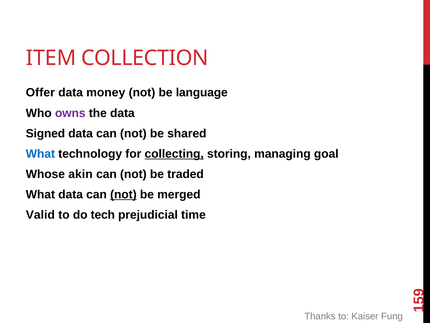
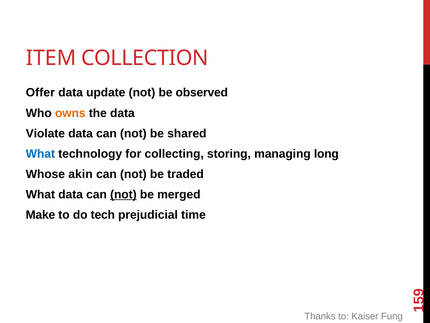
money: money -> update
language: language -> observed
owns colour: purple -> orange
Signed: Signed -> Violate
collecting underline: present -> none
goal: goal -> long
Valid: Valid -> Make
